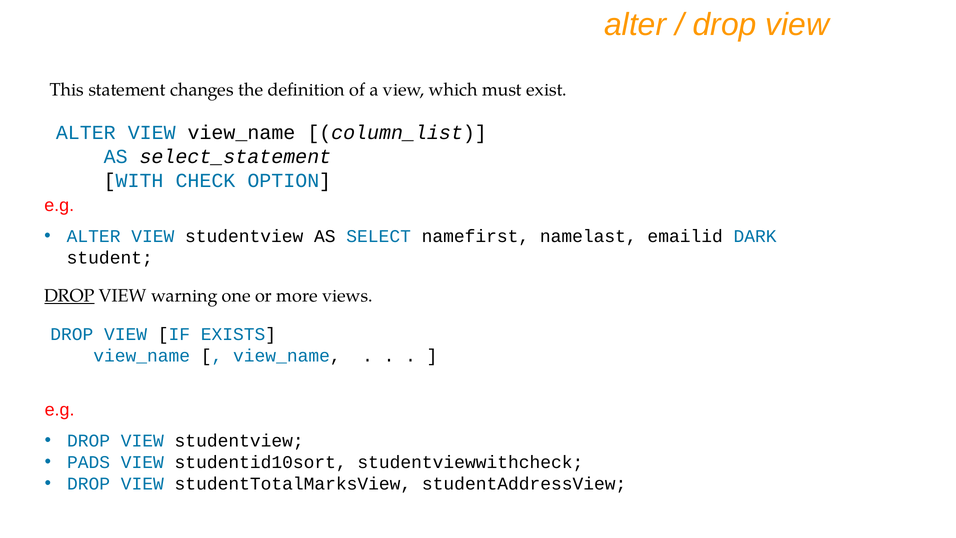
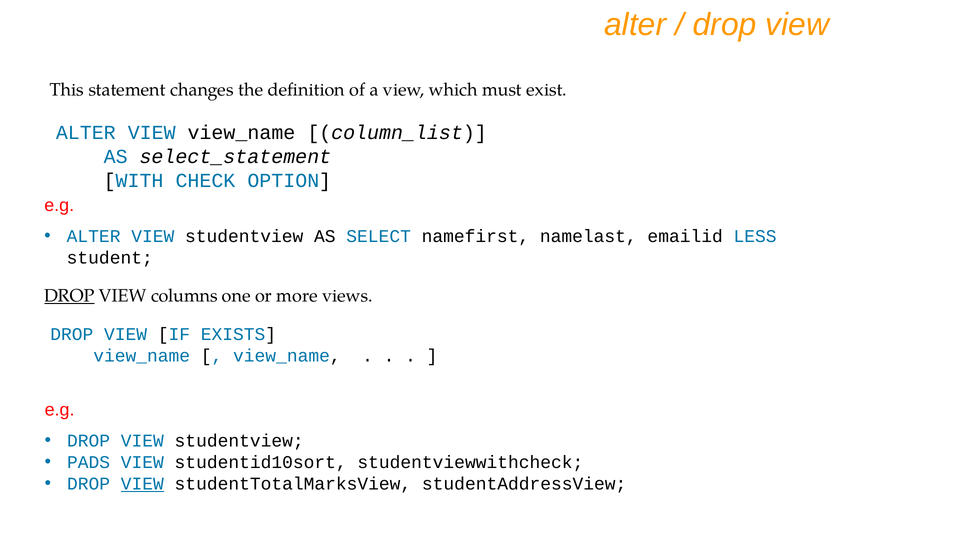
DARK: DARK -> LESS
warning: warning -> columns
VIEW at (142, 484) underline: none -> present
